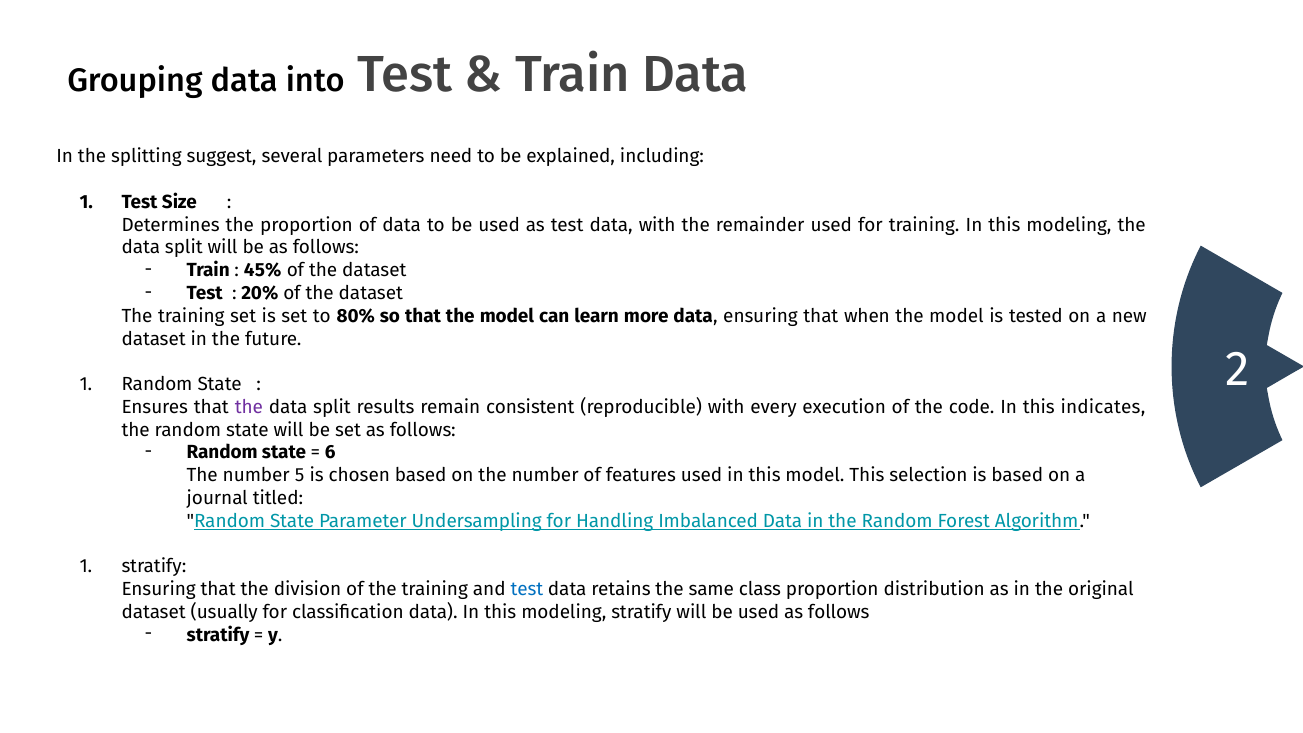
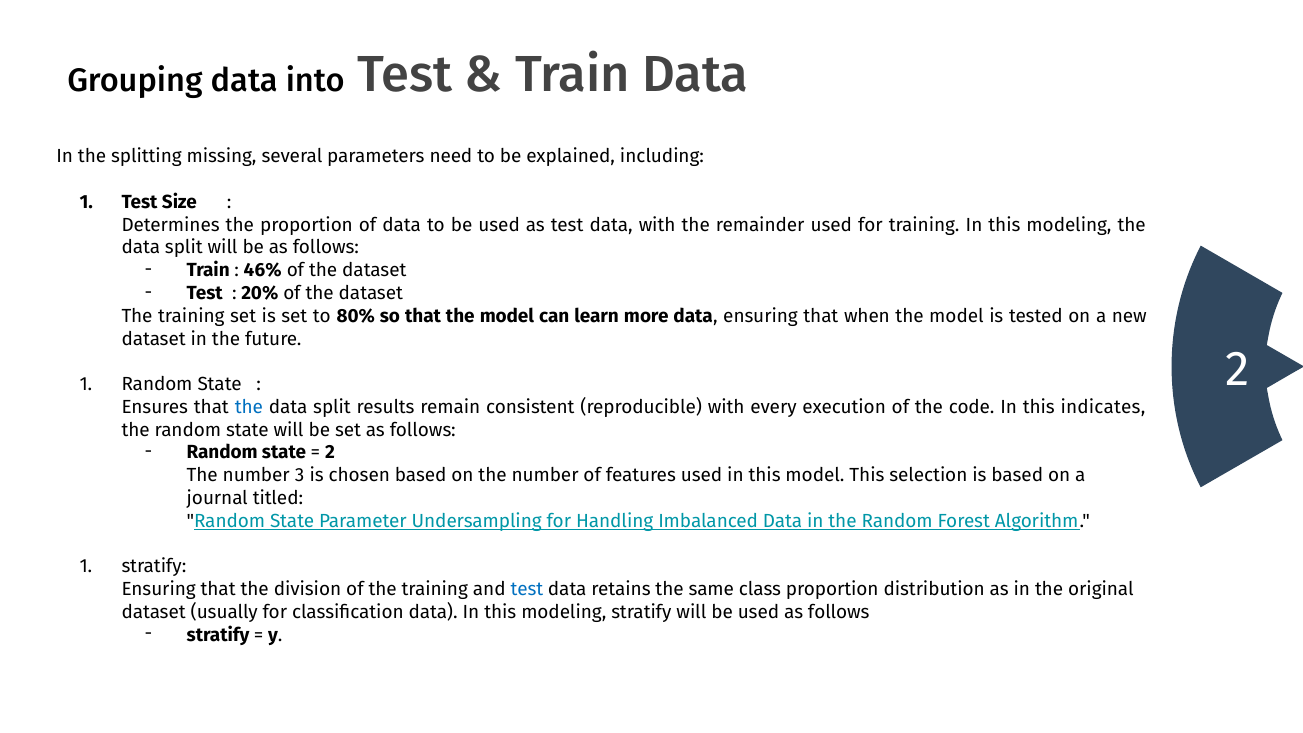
suggest: suggest -> missing
45%: 45% -> 46%
the at (249, 407) colour: purple -> blue
6 at (330, 453): 6 -> 2
5: 5 -> 3
